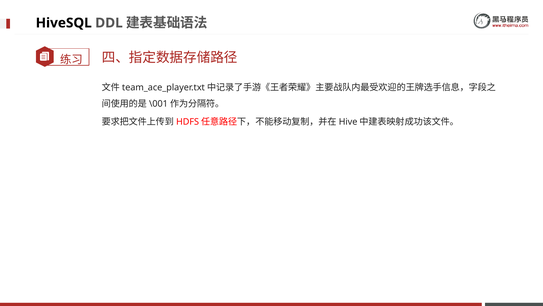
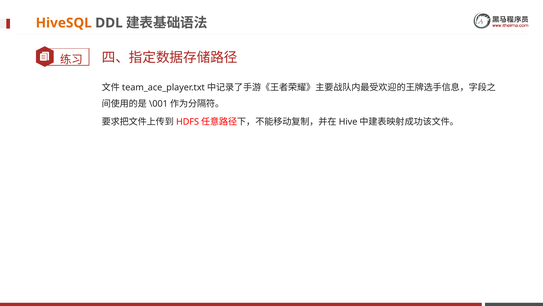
HiveSQL colour: black -> orange
